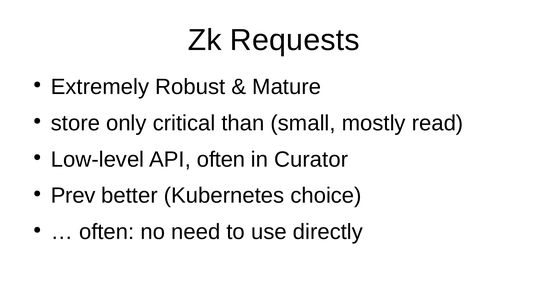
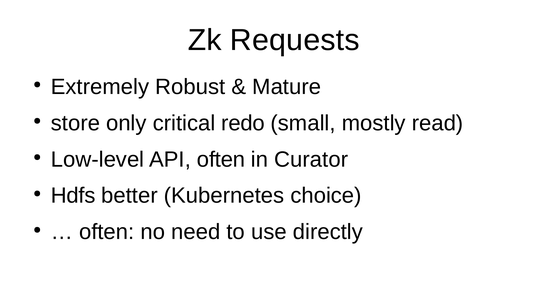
than: than -> redo
Prev: Prev -> Hdfs
